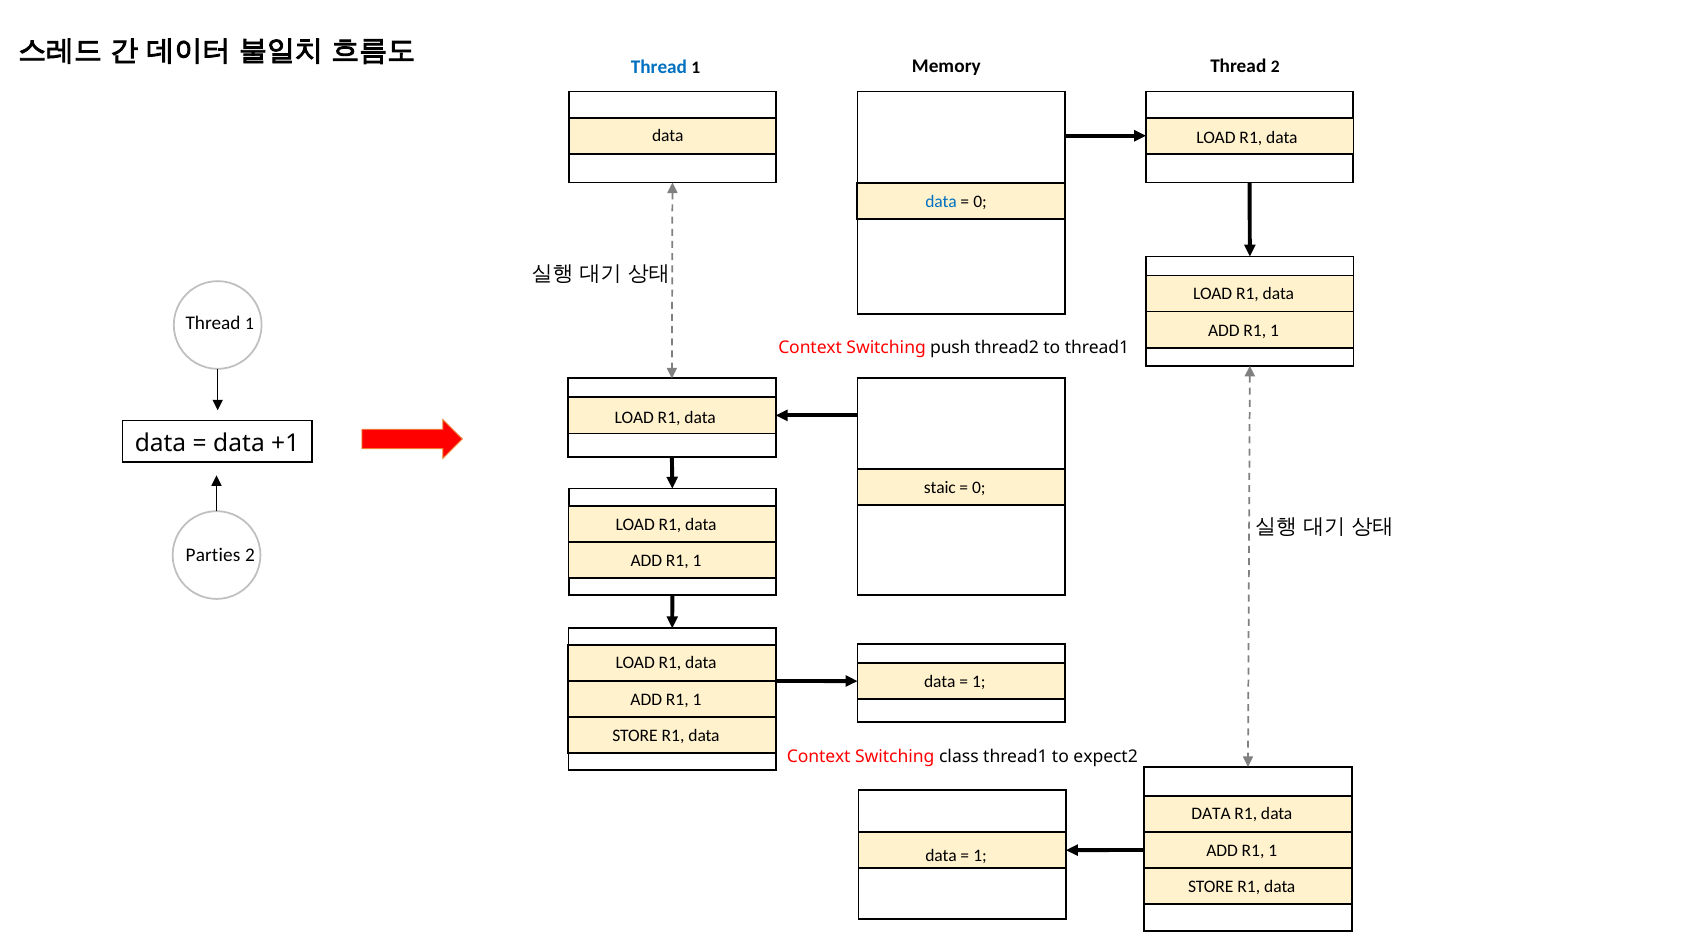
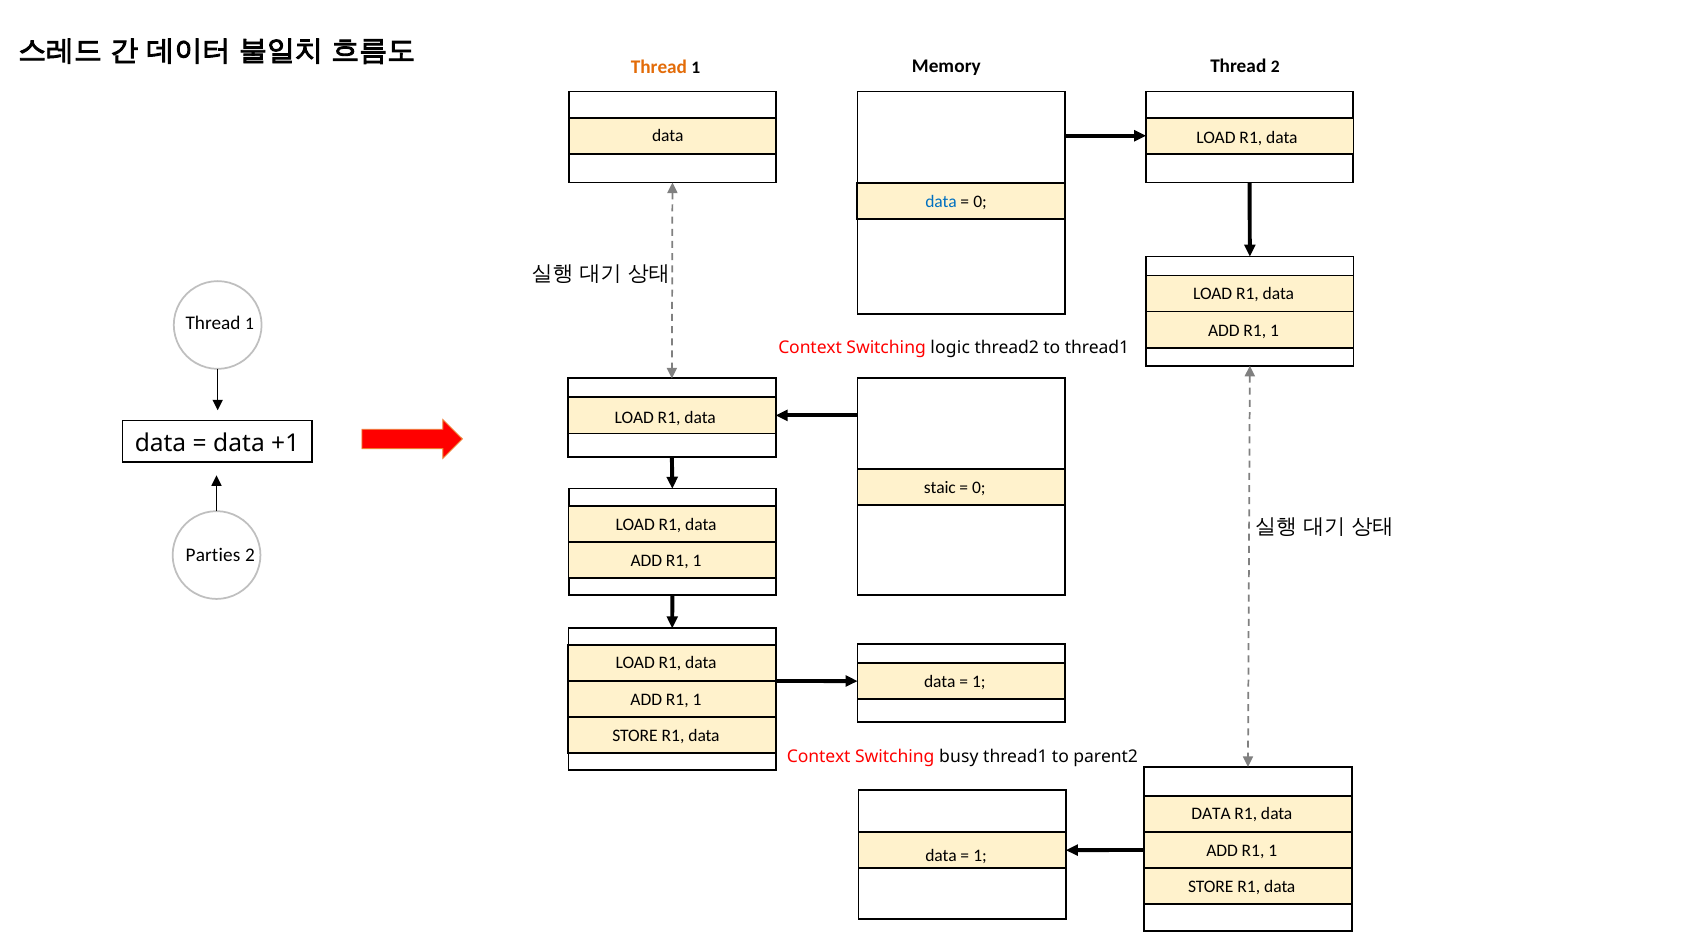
Thread at (659, 67) colour: blue -> orange
push: push -> logic
class: class -> busy
expect2: expect2 -> parent2
